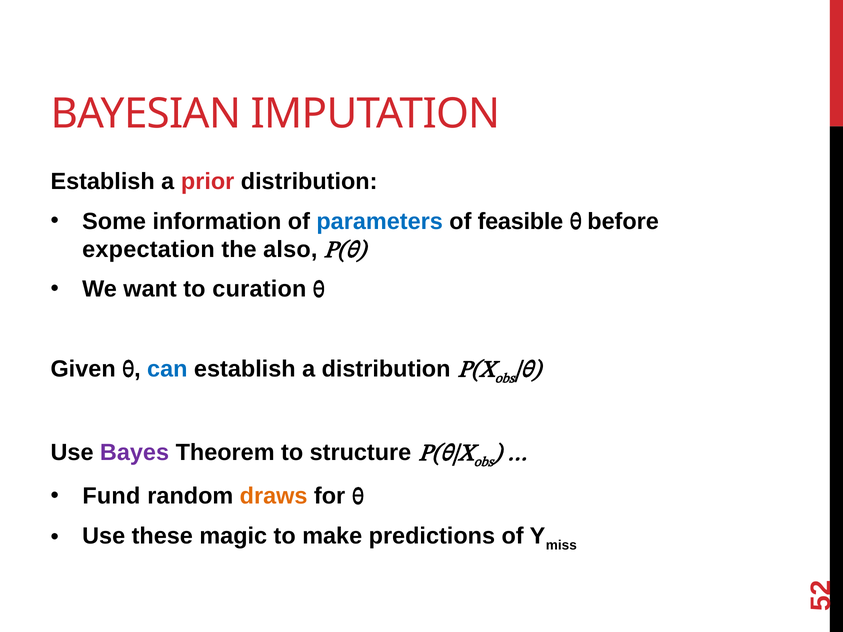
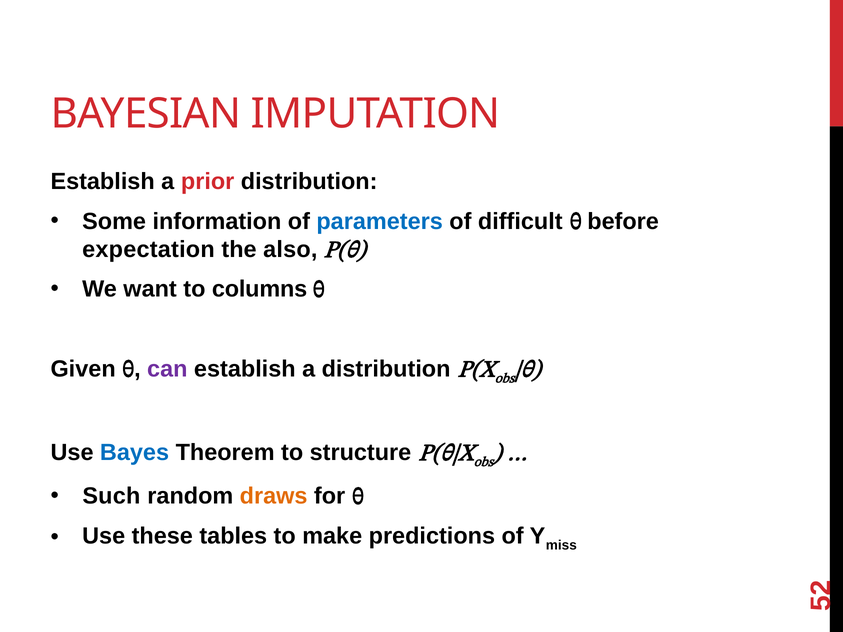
feasible: feasible -> difficult
curation: curation -> columns
can colour: blue -> purple
Bayes colour: purple -> blue
Fund: Fund -> Such
magic: magic -> tables
